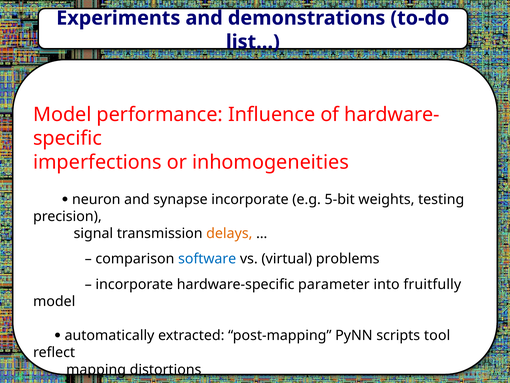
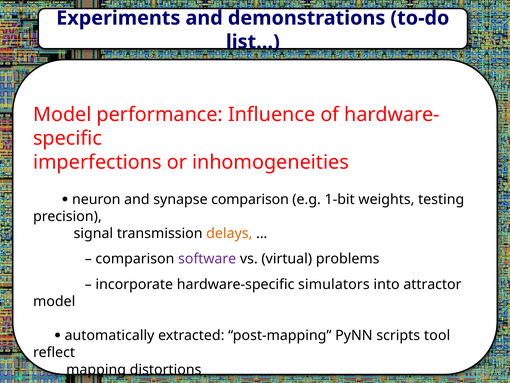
synapse incorporate: incorporate -> comparison
5-bit: 5-bit -> 1-bit
software colour: blue -> purple
parameter: parameter -> simulators
fruitfully: fruitfully -> attractor
